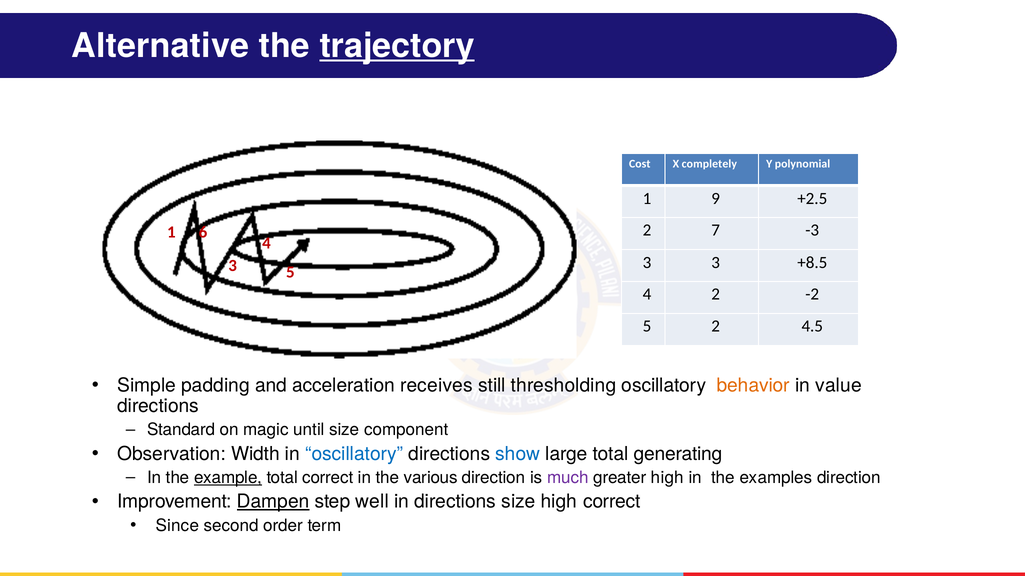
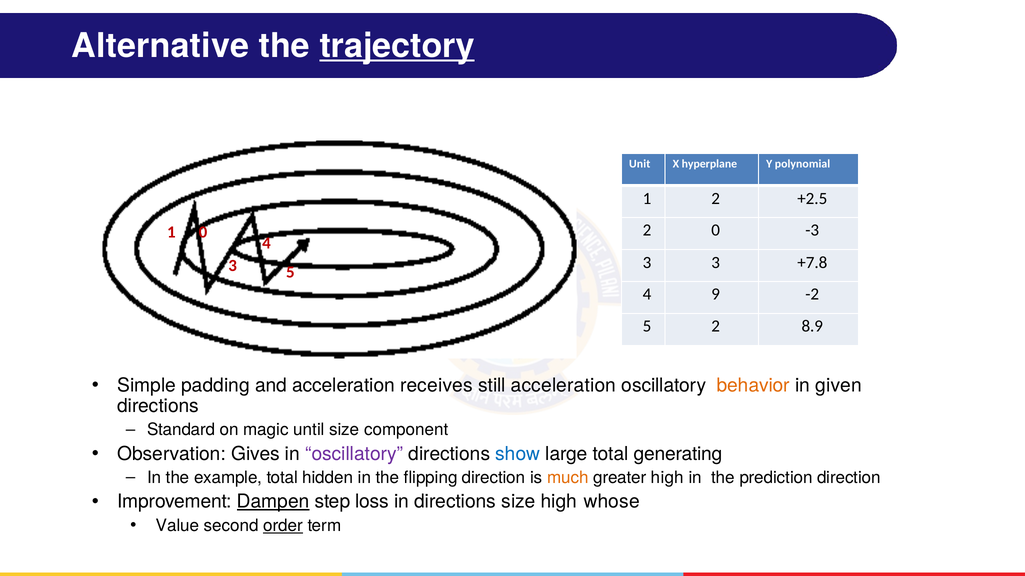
Cost: Cost -> Unit
completely: completely -> hyperplane
1 9: 9 -> 2
2 7: 7 -> 0
1 6: 6 -> 0
+8.5: +8.5 -> +7.8
4 2: 2 -> 9
4.5: 4.5 -> 8.9
still thresholding: thresholding -> acceleration
value: value -> given
Width: Width -> Gives
oscillatory at (354, 454) colour: blue -> purple
example underline: present -> none
total correct: correct -> hidden
various: various -> flipping
much colour: purple -> orange
examples: examples -> prediction
well: well -> loss
high correct: correct -> whose
Since: Since -> Value
order underline: none -> present
